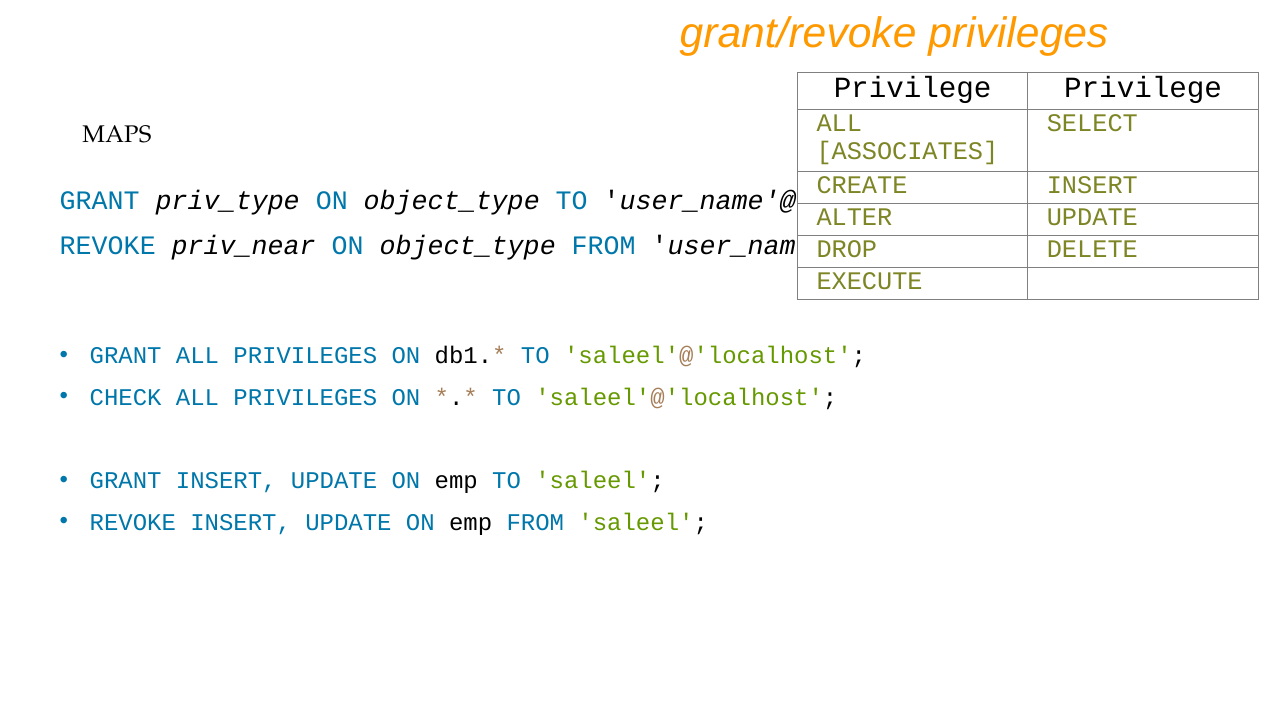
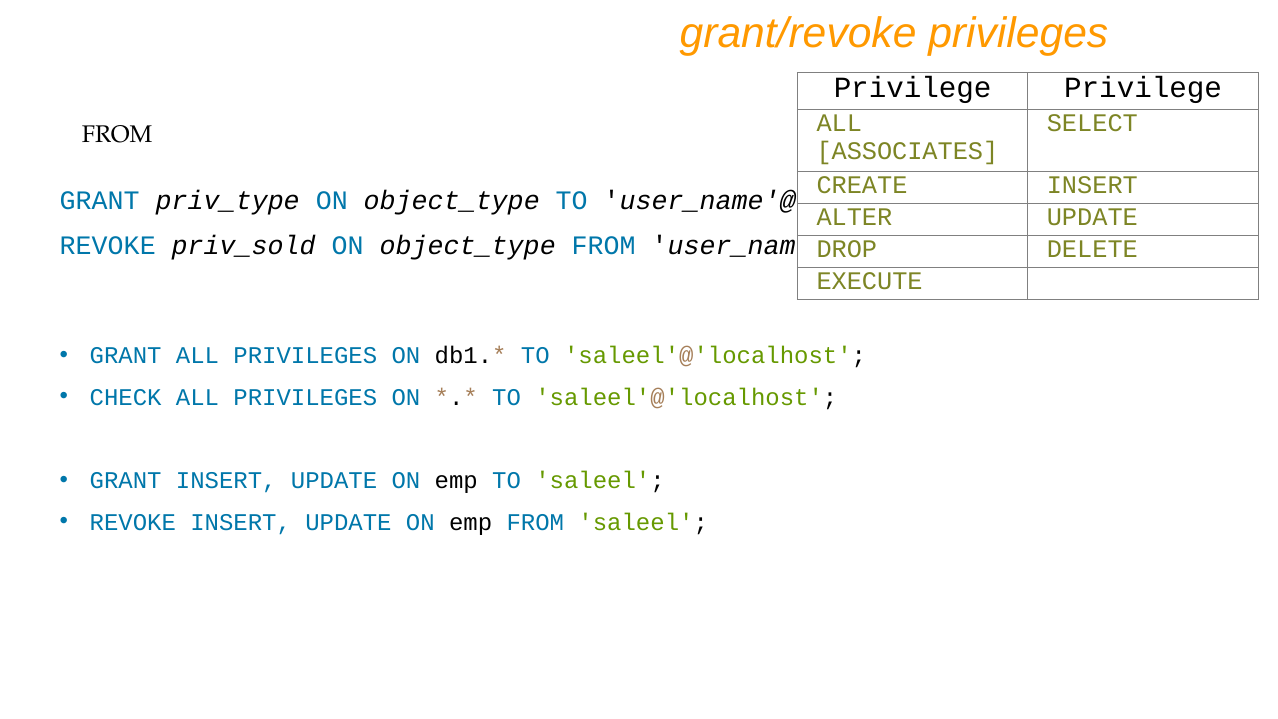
MAPS at (117, 134): MAPS -> FROM
priv_near: priv_near -> priv_sold
